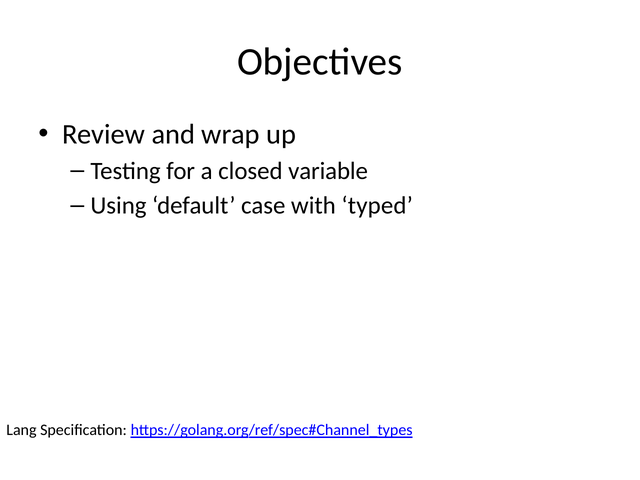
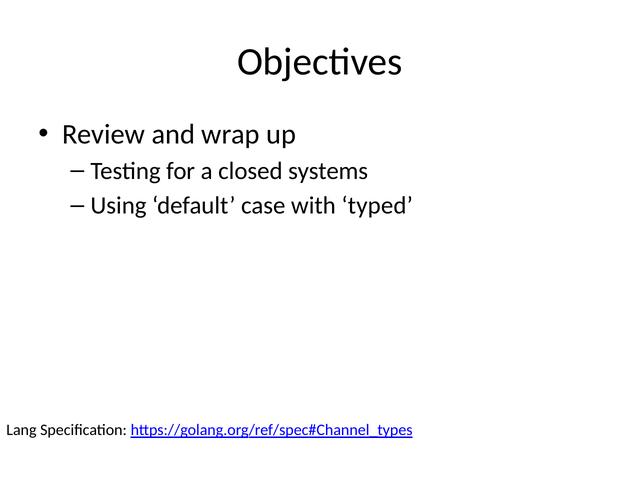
variable: variable -> systems
